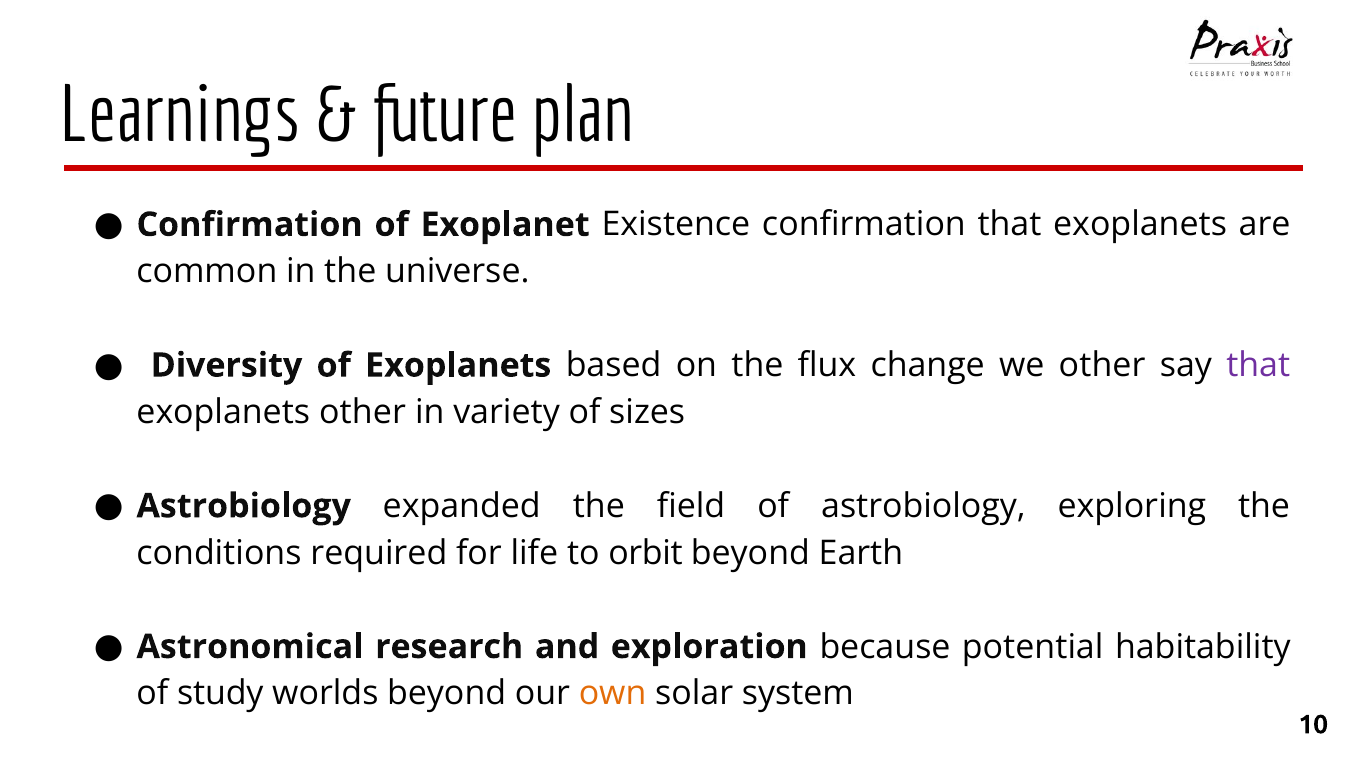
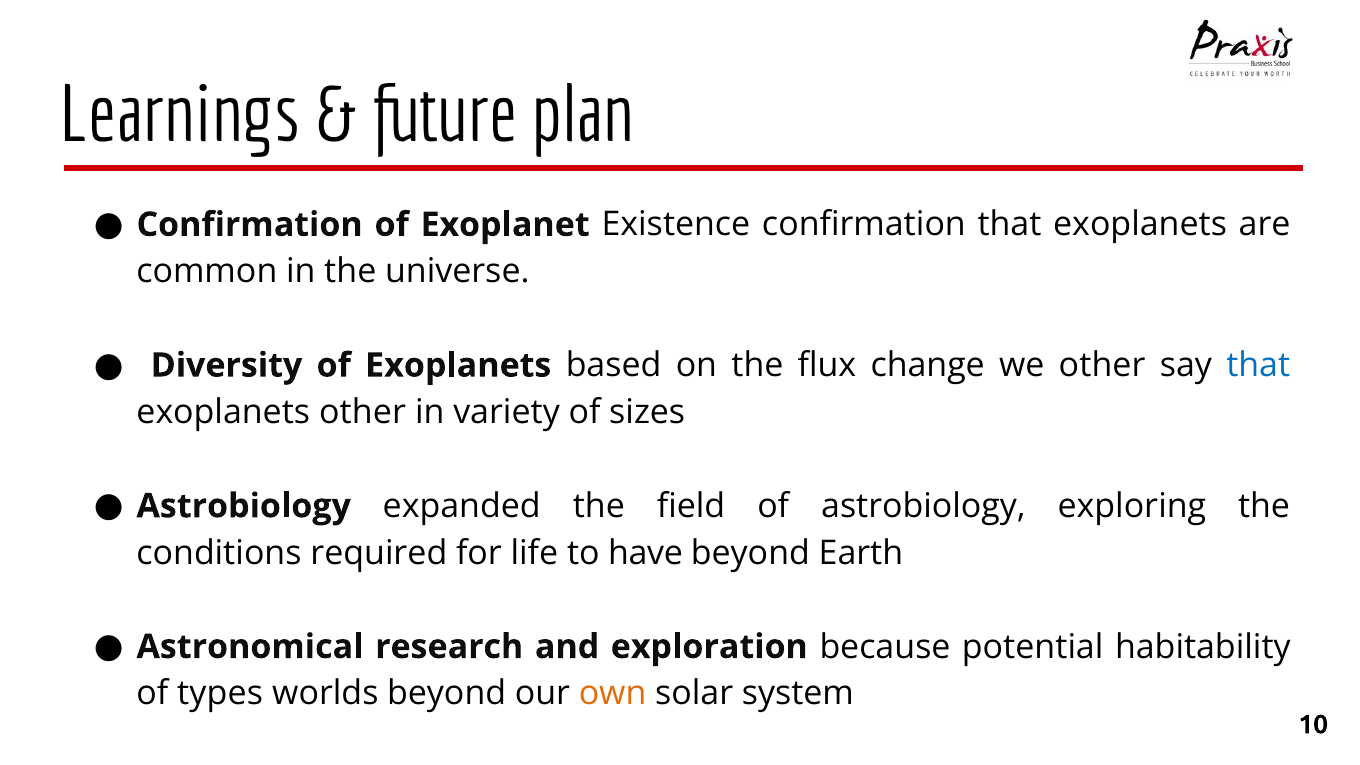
that at (1258, 365) colour: purple -> blue
orbit: orbit -> have
study: study -> types
